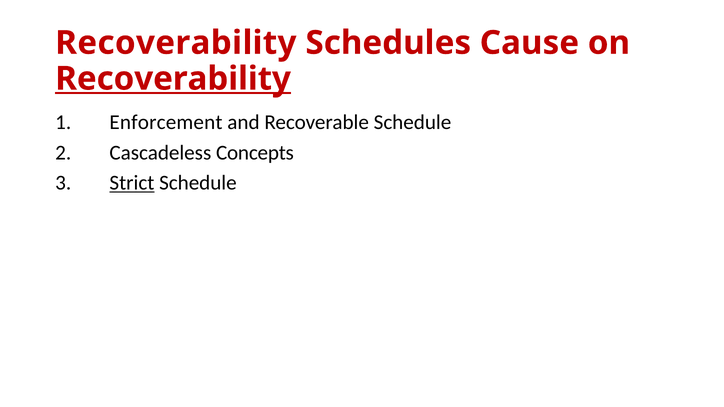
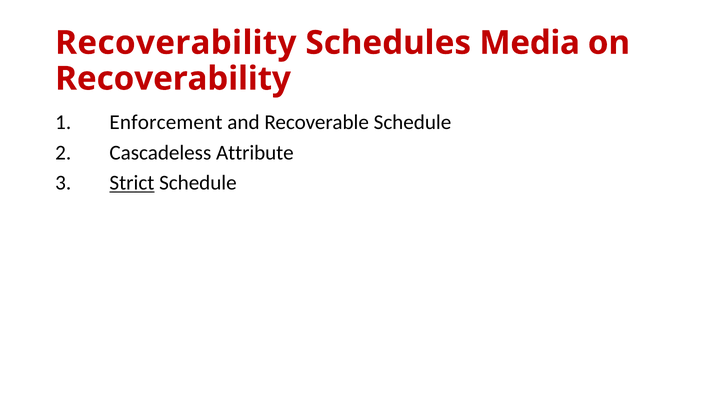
Cause: Cause -> Media
Recoverability at (173, 79) underline: present -> none
Concepts: Concepts -> Attribute
